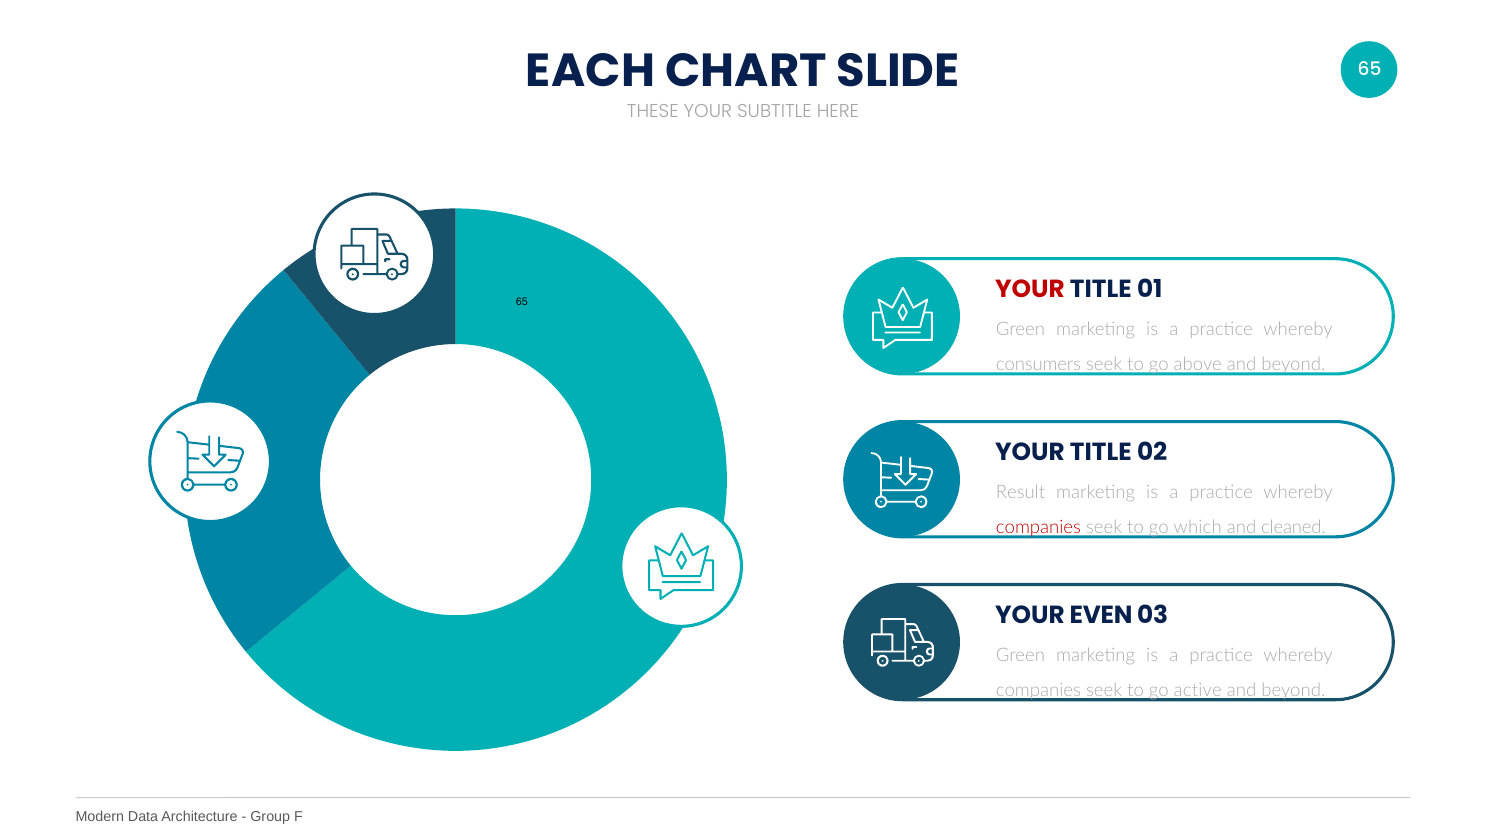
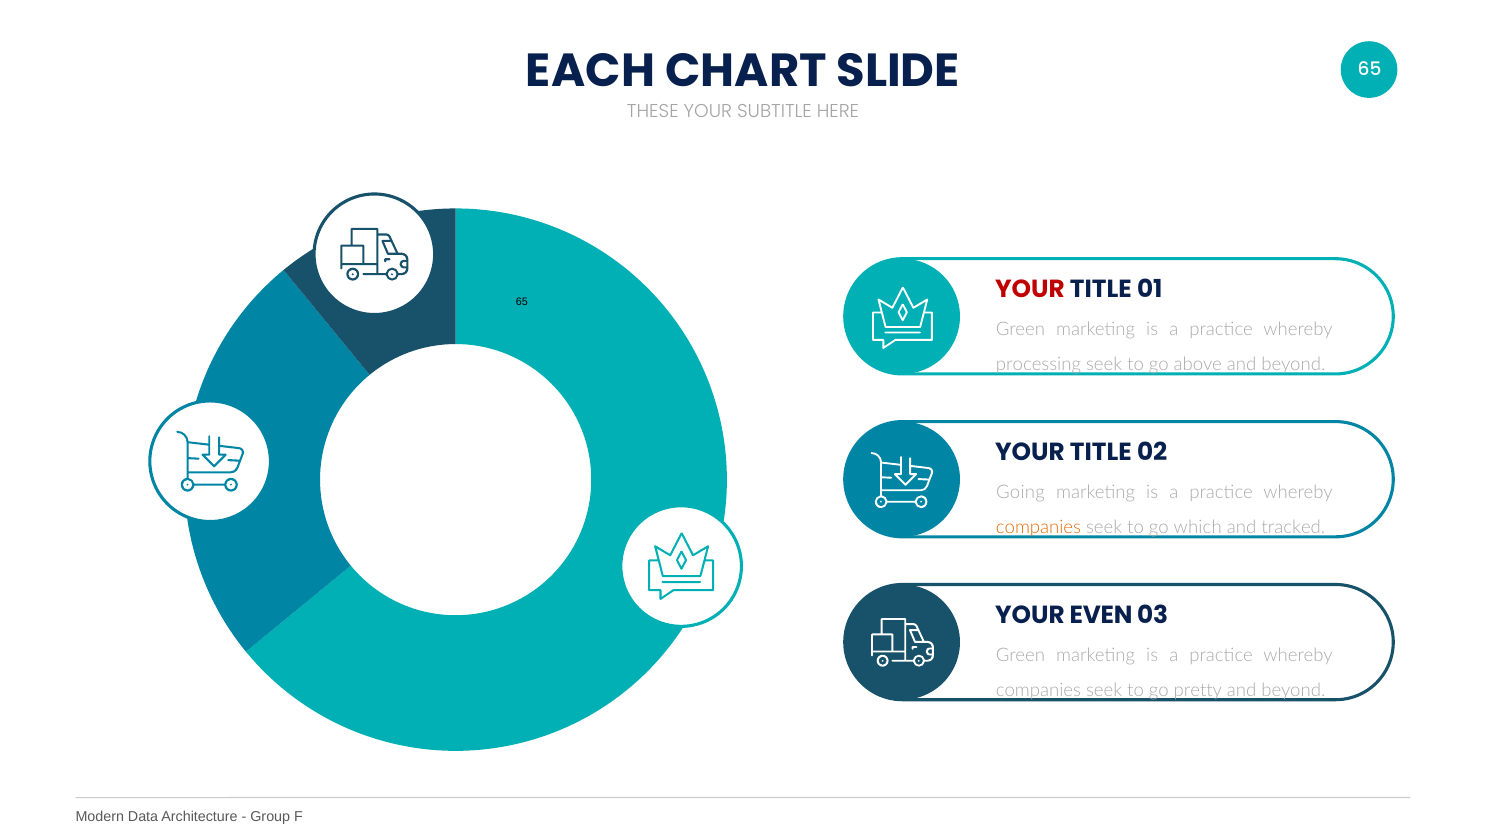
consumers: consumers -> processing
Result: Result -> Going
companies at (1038, 527) colour: red -> orange
cleaned: cleaned -> tracked
active: active -> pretty
